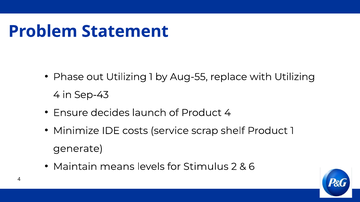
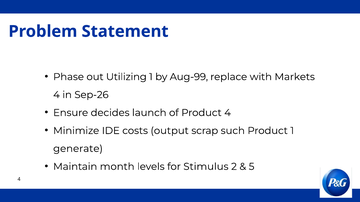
Aug-55: Aug-55 -> Aug-99
with Utilizing: Utilizing -> Markets
Sep-43: Sep-43 -> Sep-26
service: service -> output
shelf: shelf -> such
means: means -> month
6: 6 -> 5
